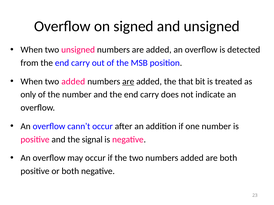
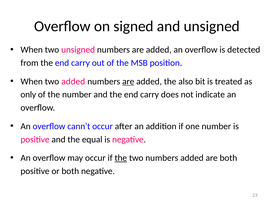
that: that -> also
signal: signal -> equal
the at (121, 158) underline: none -> present
